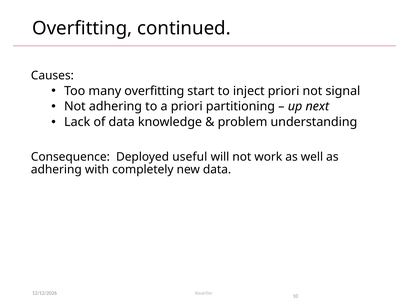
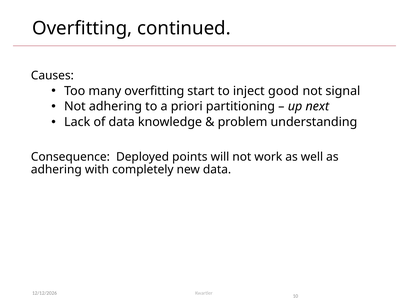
inject priori: priori -> good
useful: useful -> points
